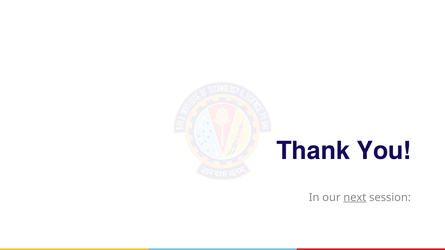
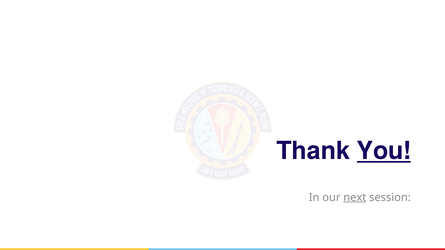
You underline: none -> present
